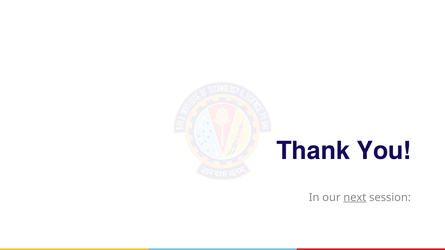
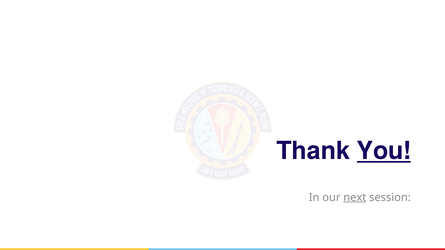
You underline: none -> present
